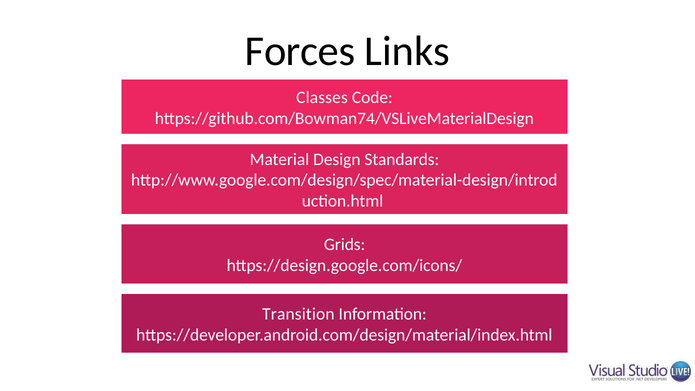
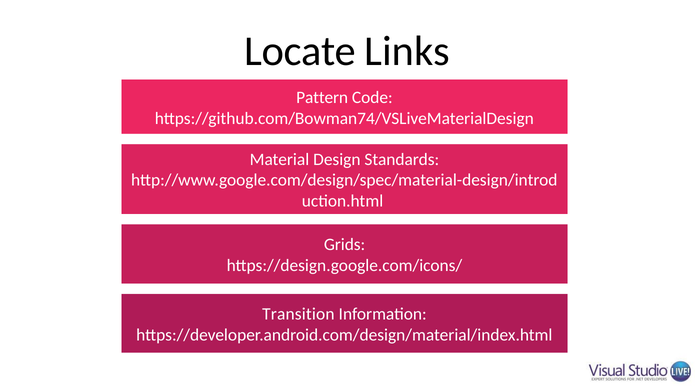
Forces: Forces -> Locate
Classes: Classes -> Pattern
